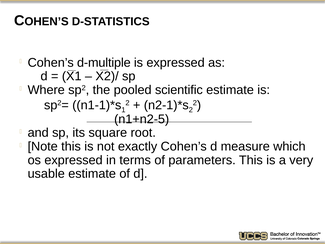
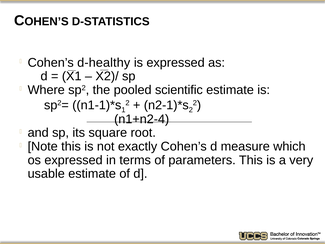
d-multiple: d-multiple -> d-healthy
n1+n2-5: n1+n2-5 -> n1+n2-4
